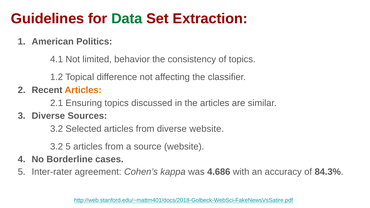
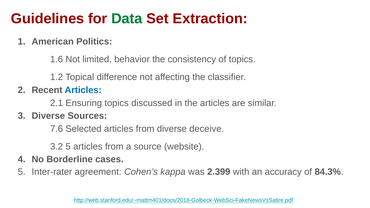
4.1: 4.1 -> 1.6
Articles at (83, 90) colour: orange -> blue
3.2 at (57, 129): 3.2 -> 7.6
diverse website: website -> deceive
4.686: 4.686 -> 2.399
